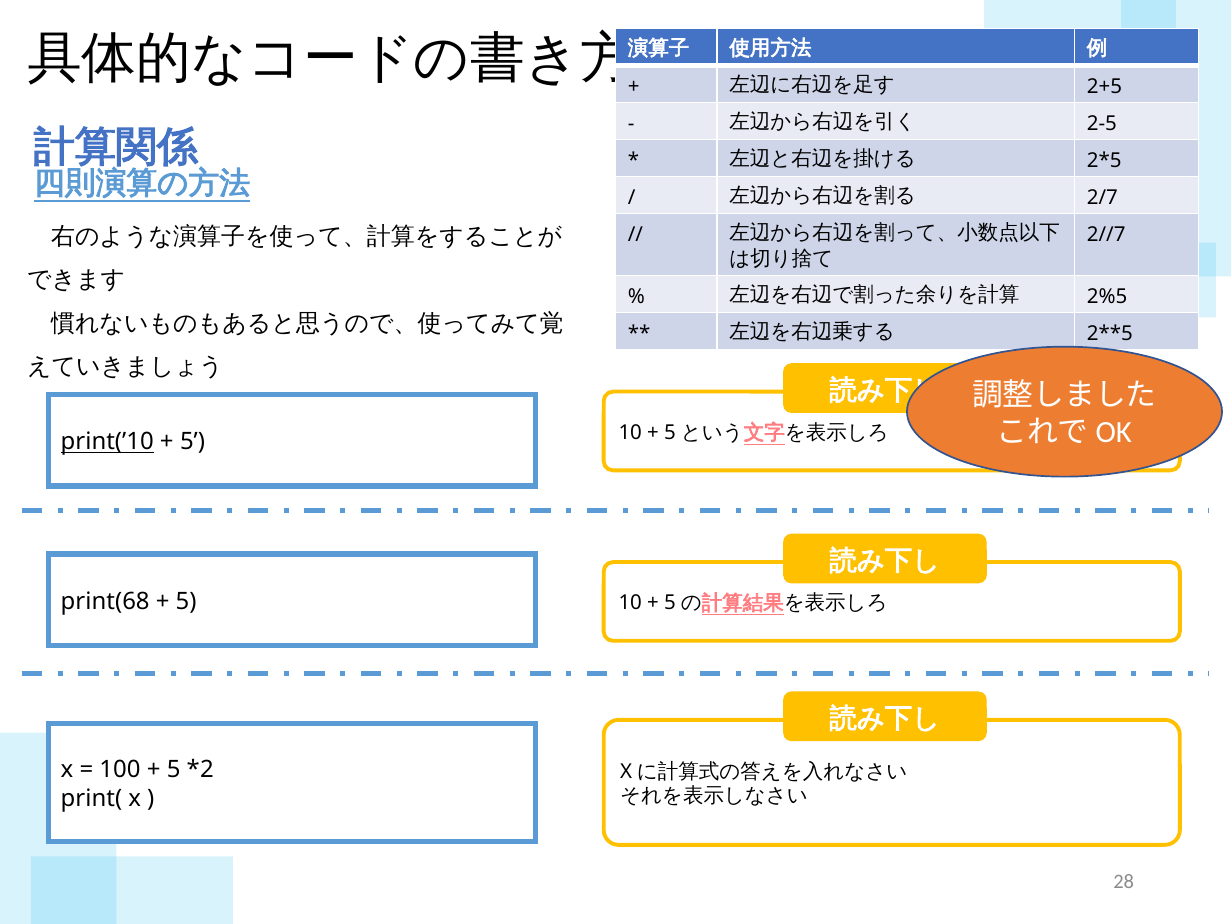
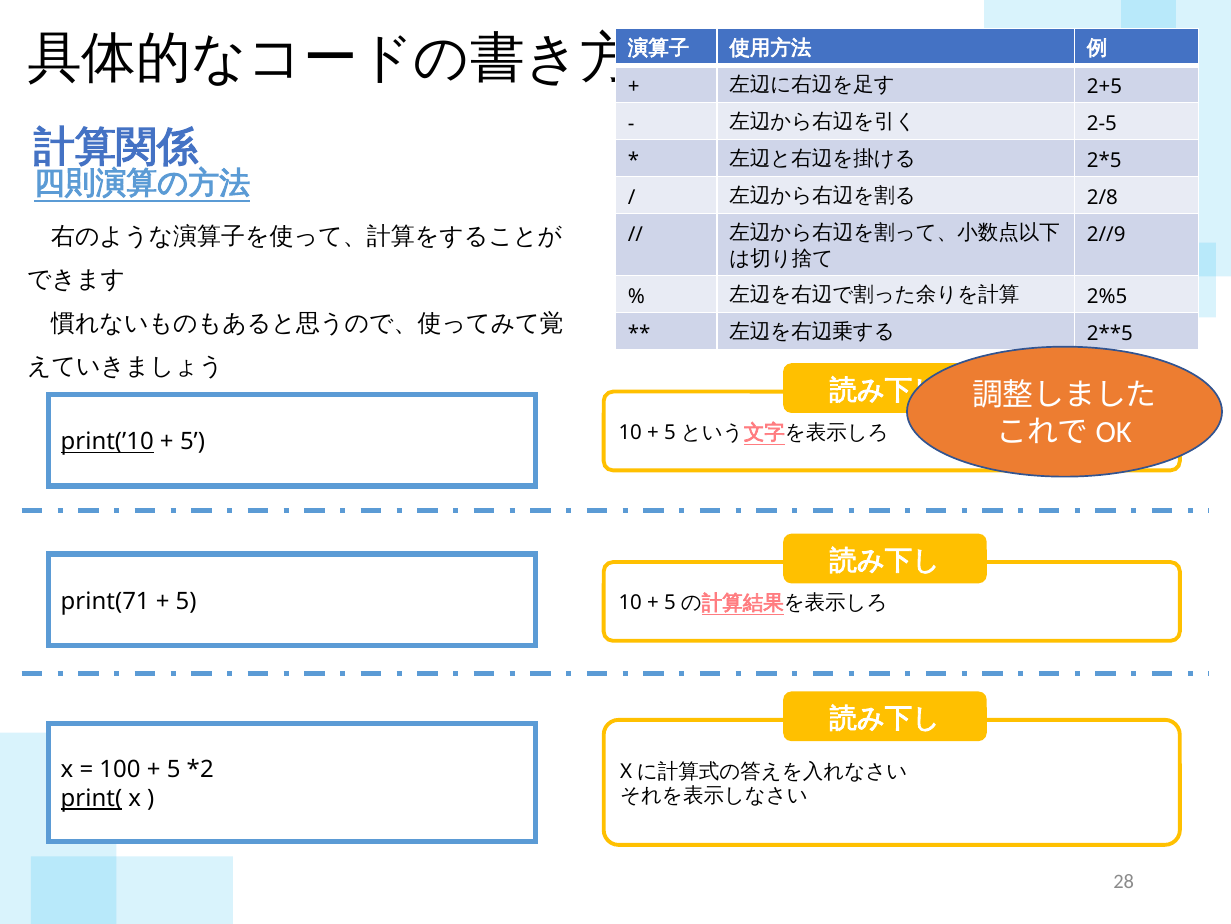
2/7: 2/7 -> 2/8
2//7: 2//7 -> 2//9
print(68: print(68 -> print(71
print( underline: none -> present
